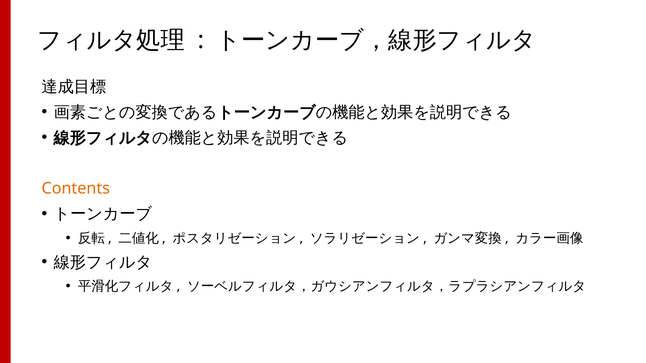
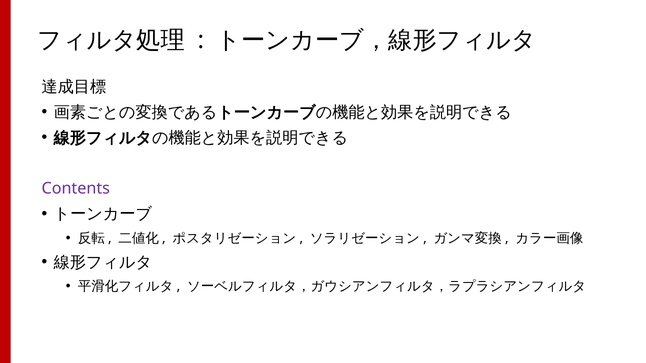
Contents colour: orange -> purple
